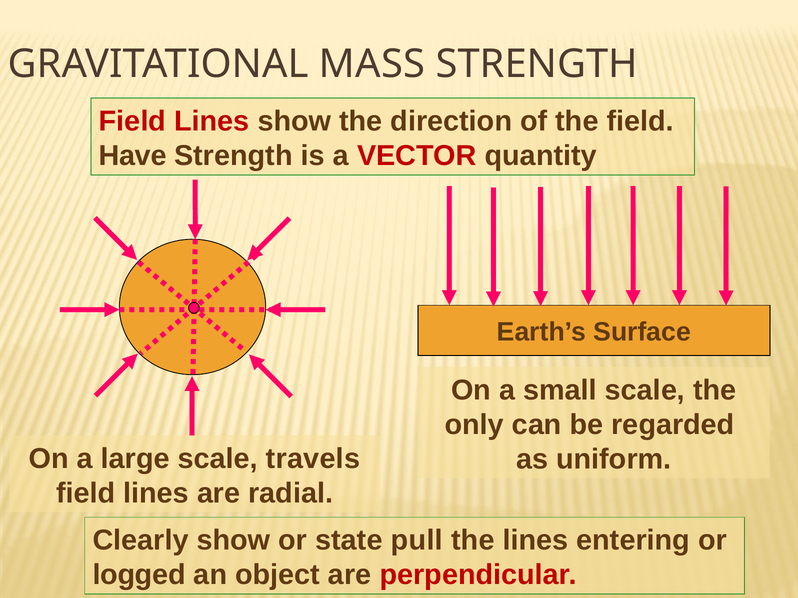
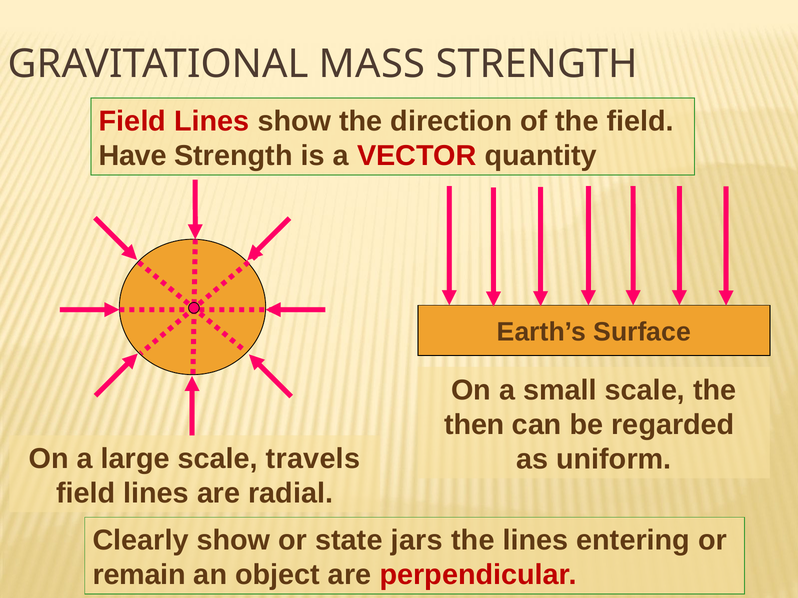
only: only -> then
pull: pull -> jars
logged: logged -> remain
